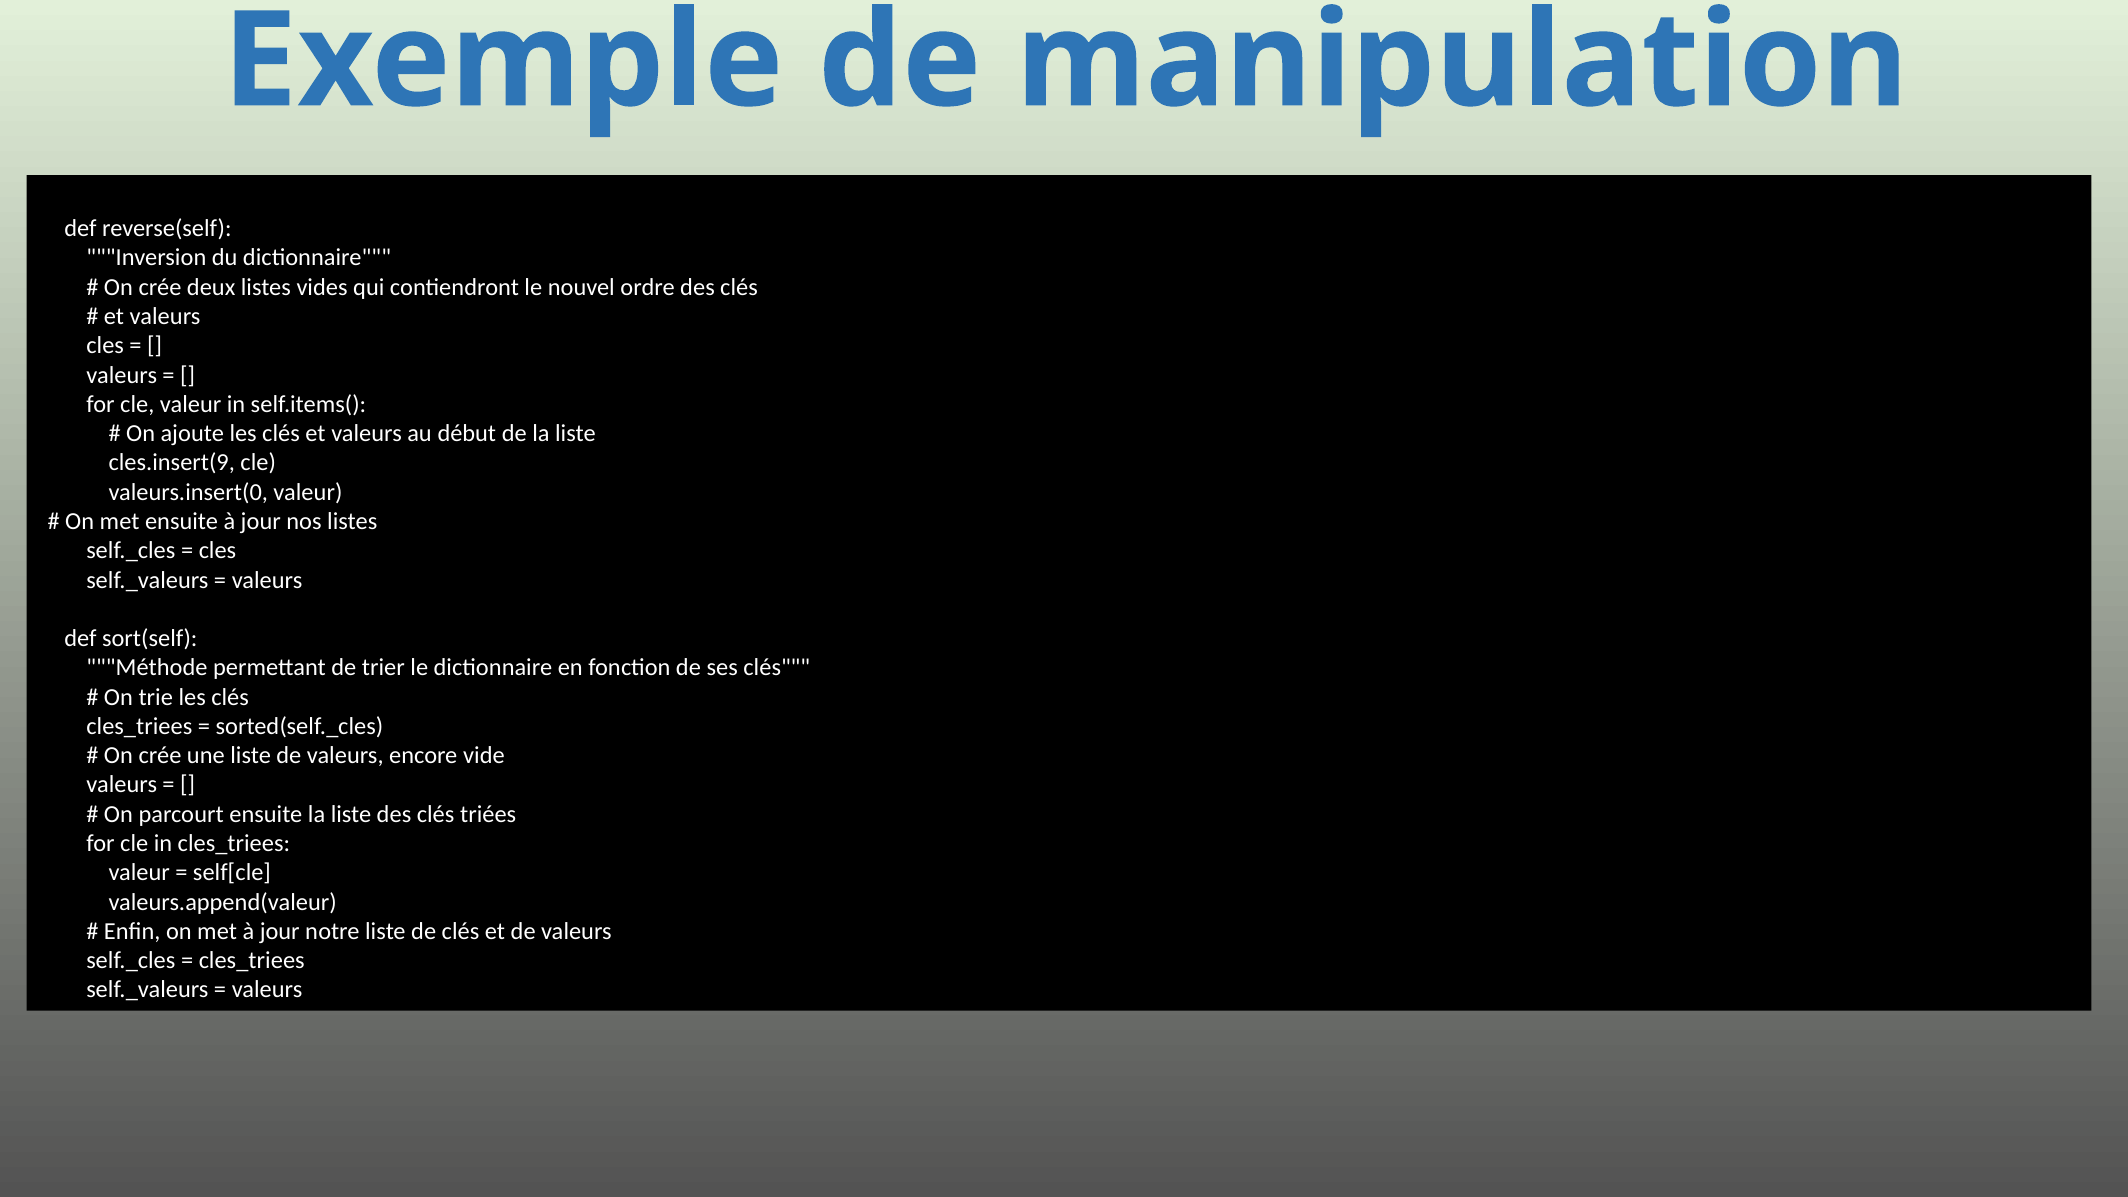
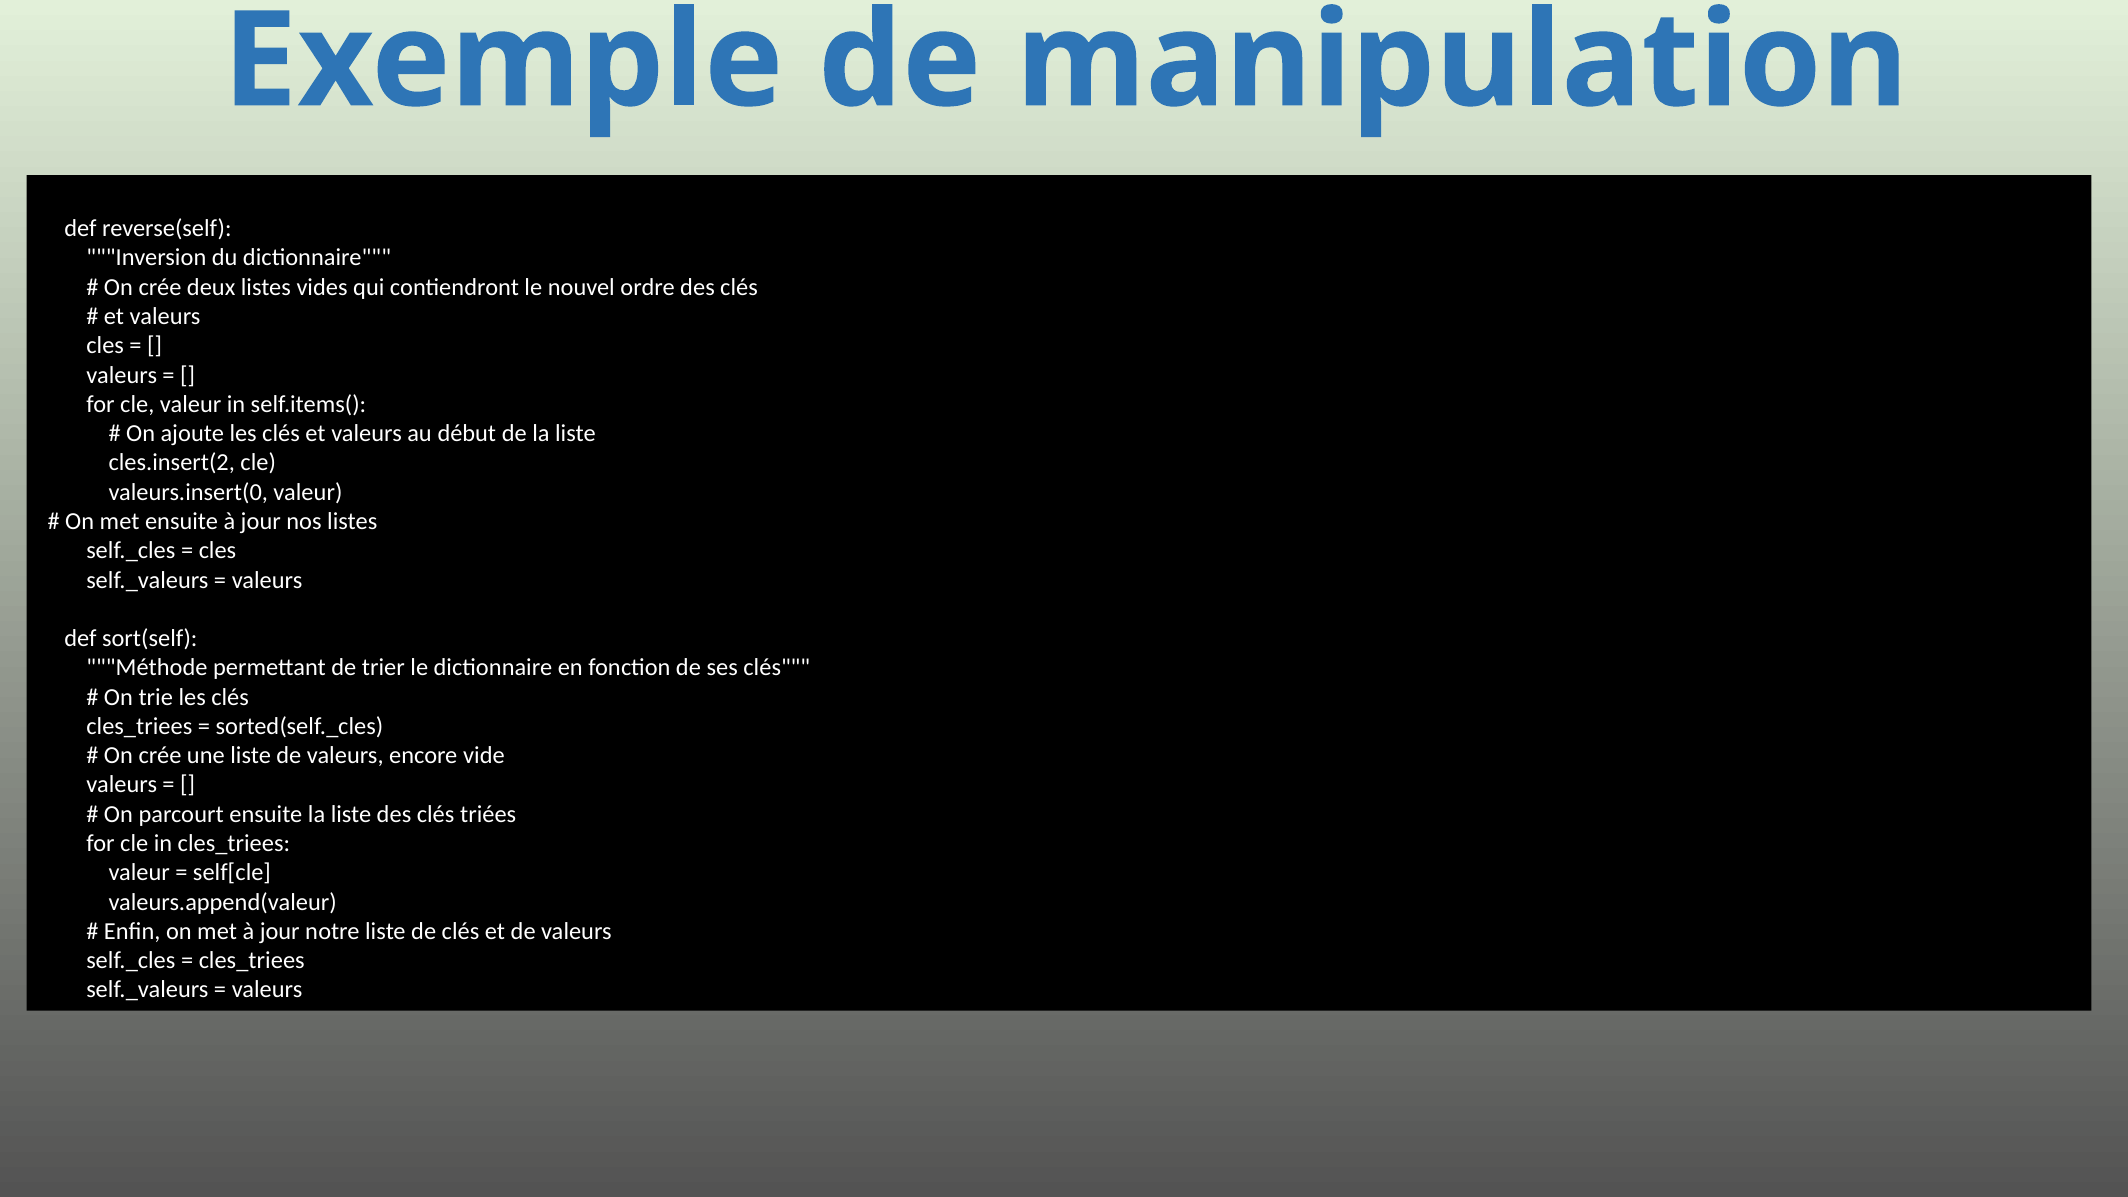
cles.insert(9: cles.insert(9 -> cles.insert(2
